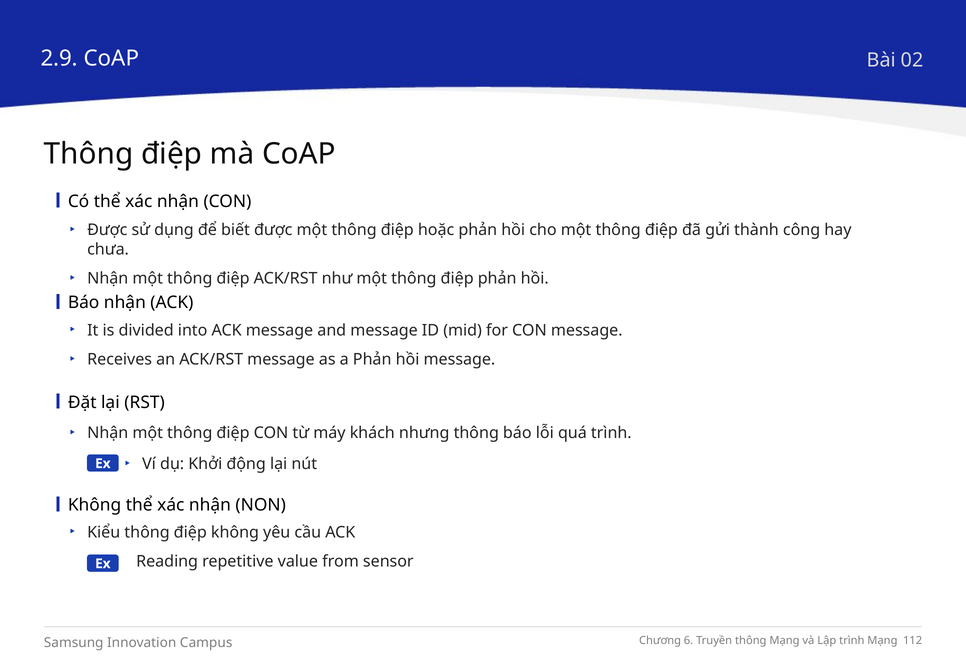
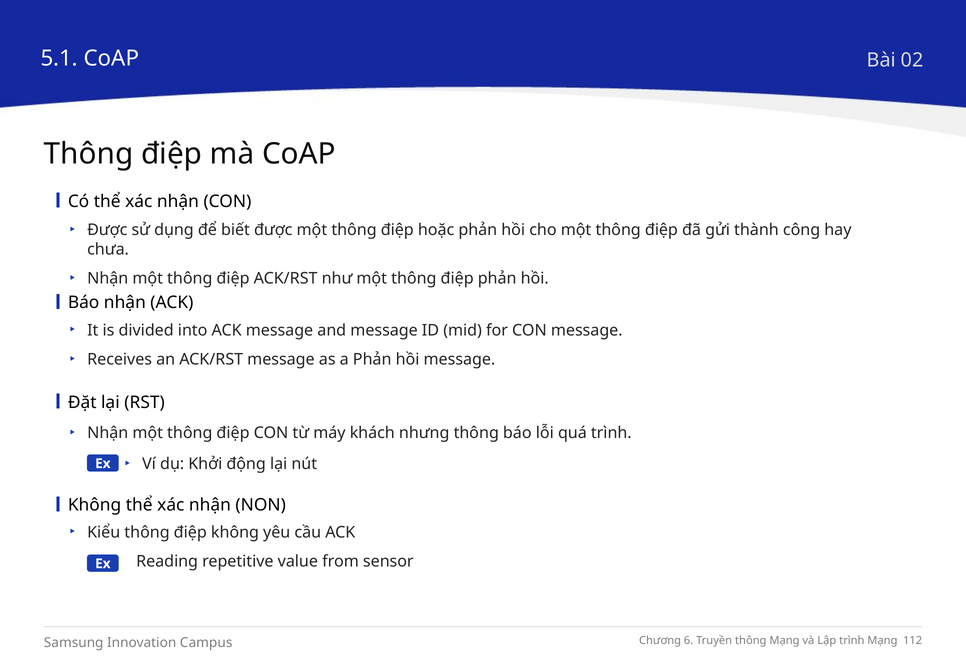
2.9: 2.9 -> 5.1
